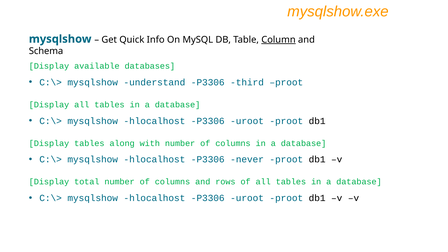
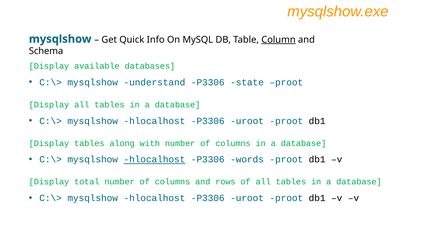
third: third -> state
hlocalhost at (154, 160) underline: none -> present
never: never -> words
